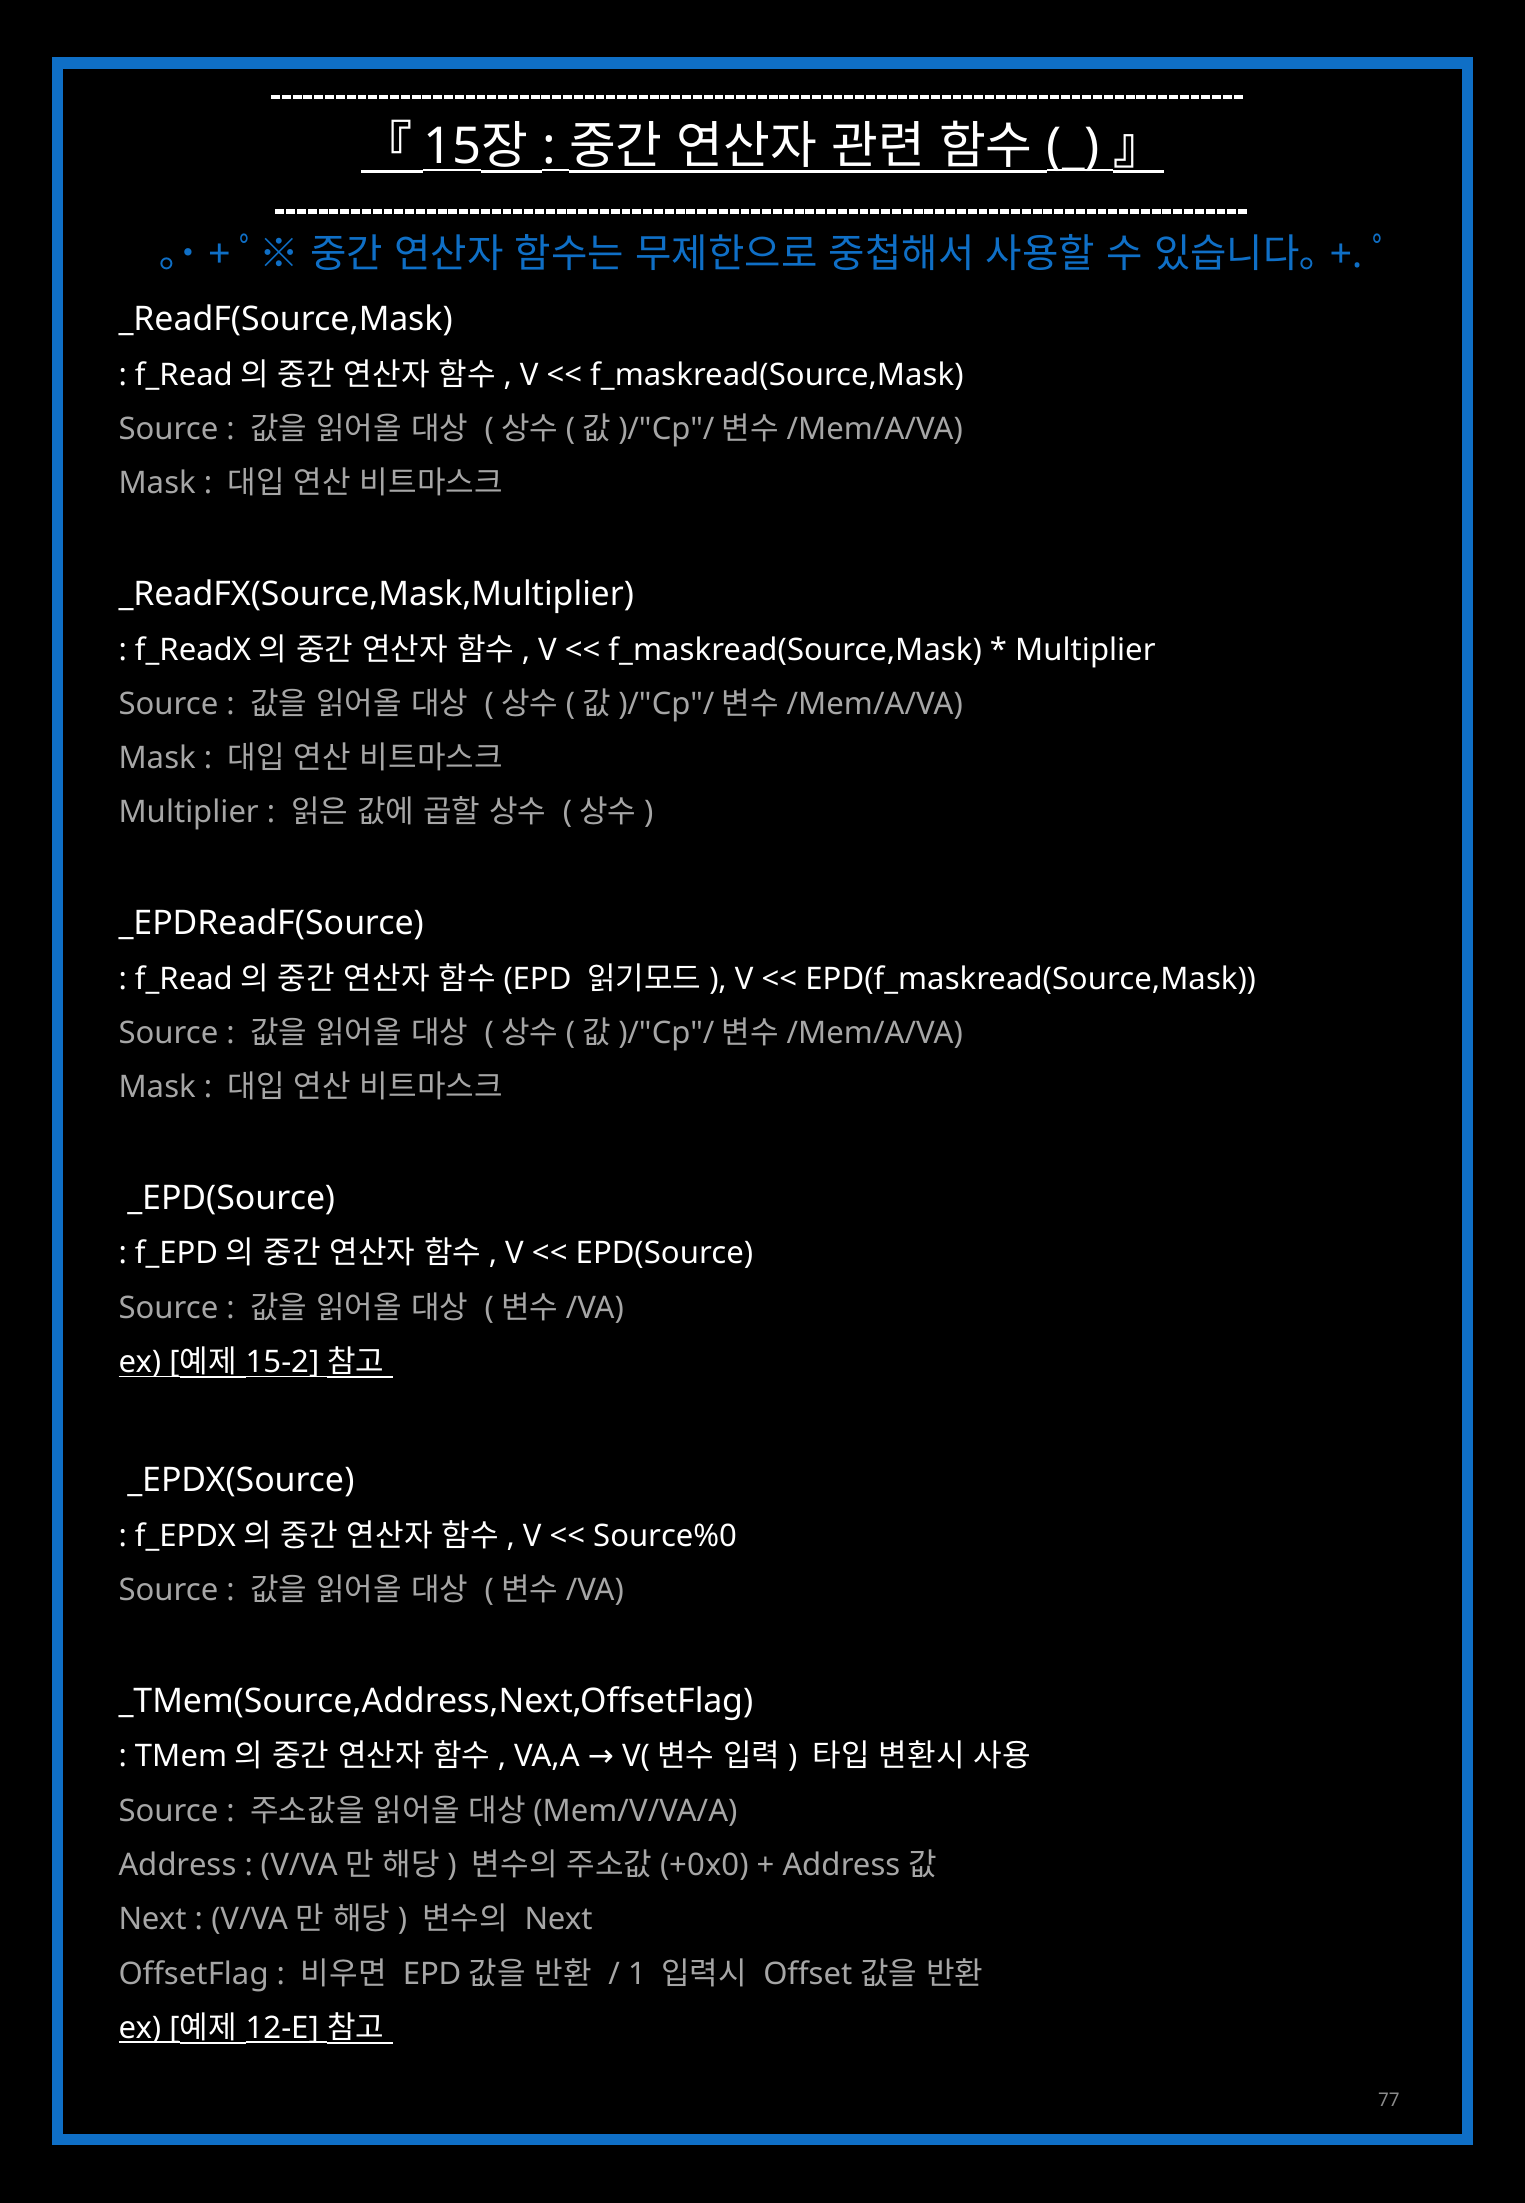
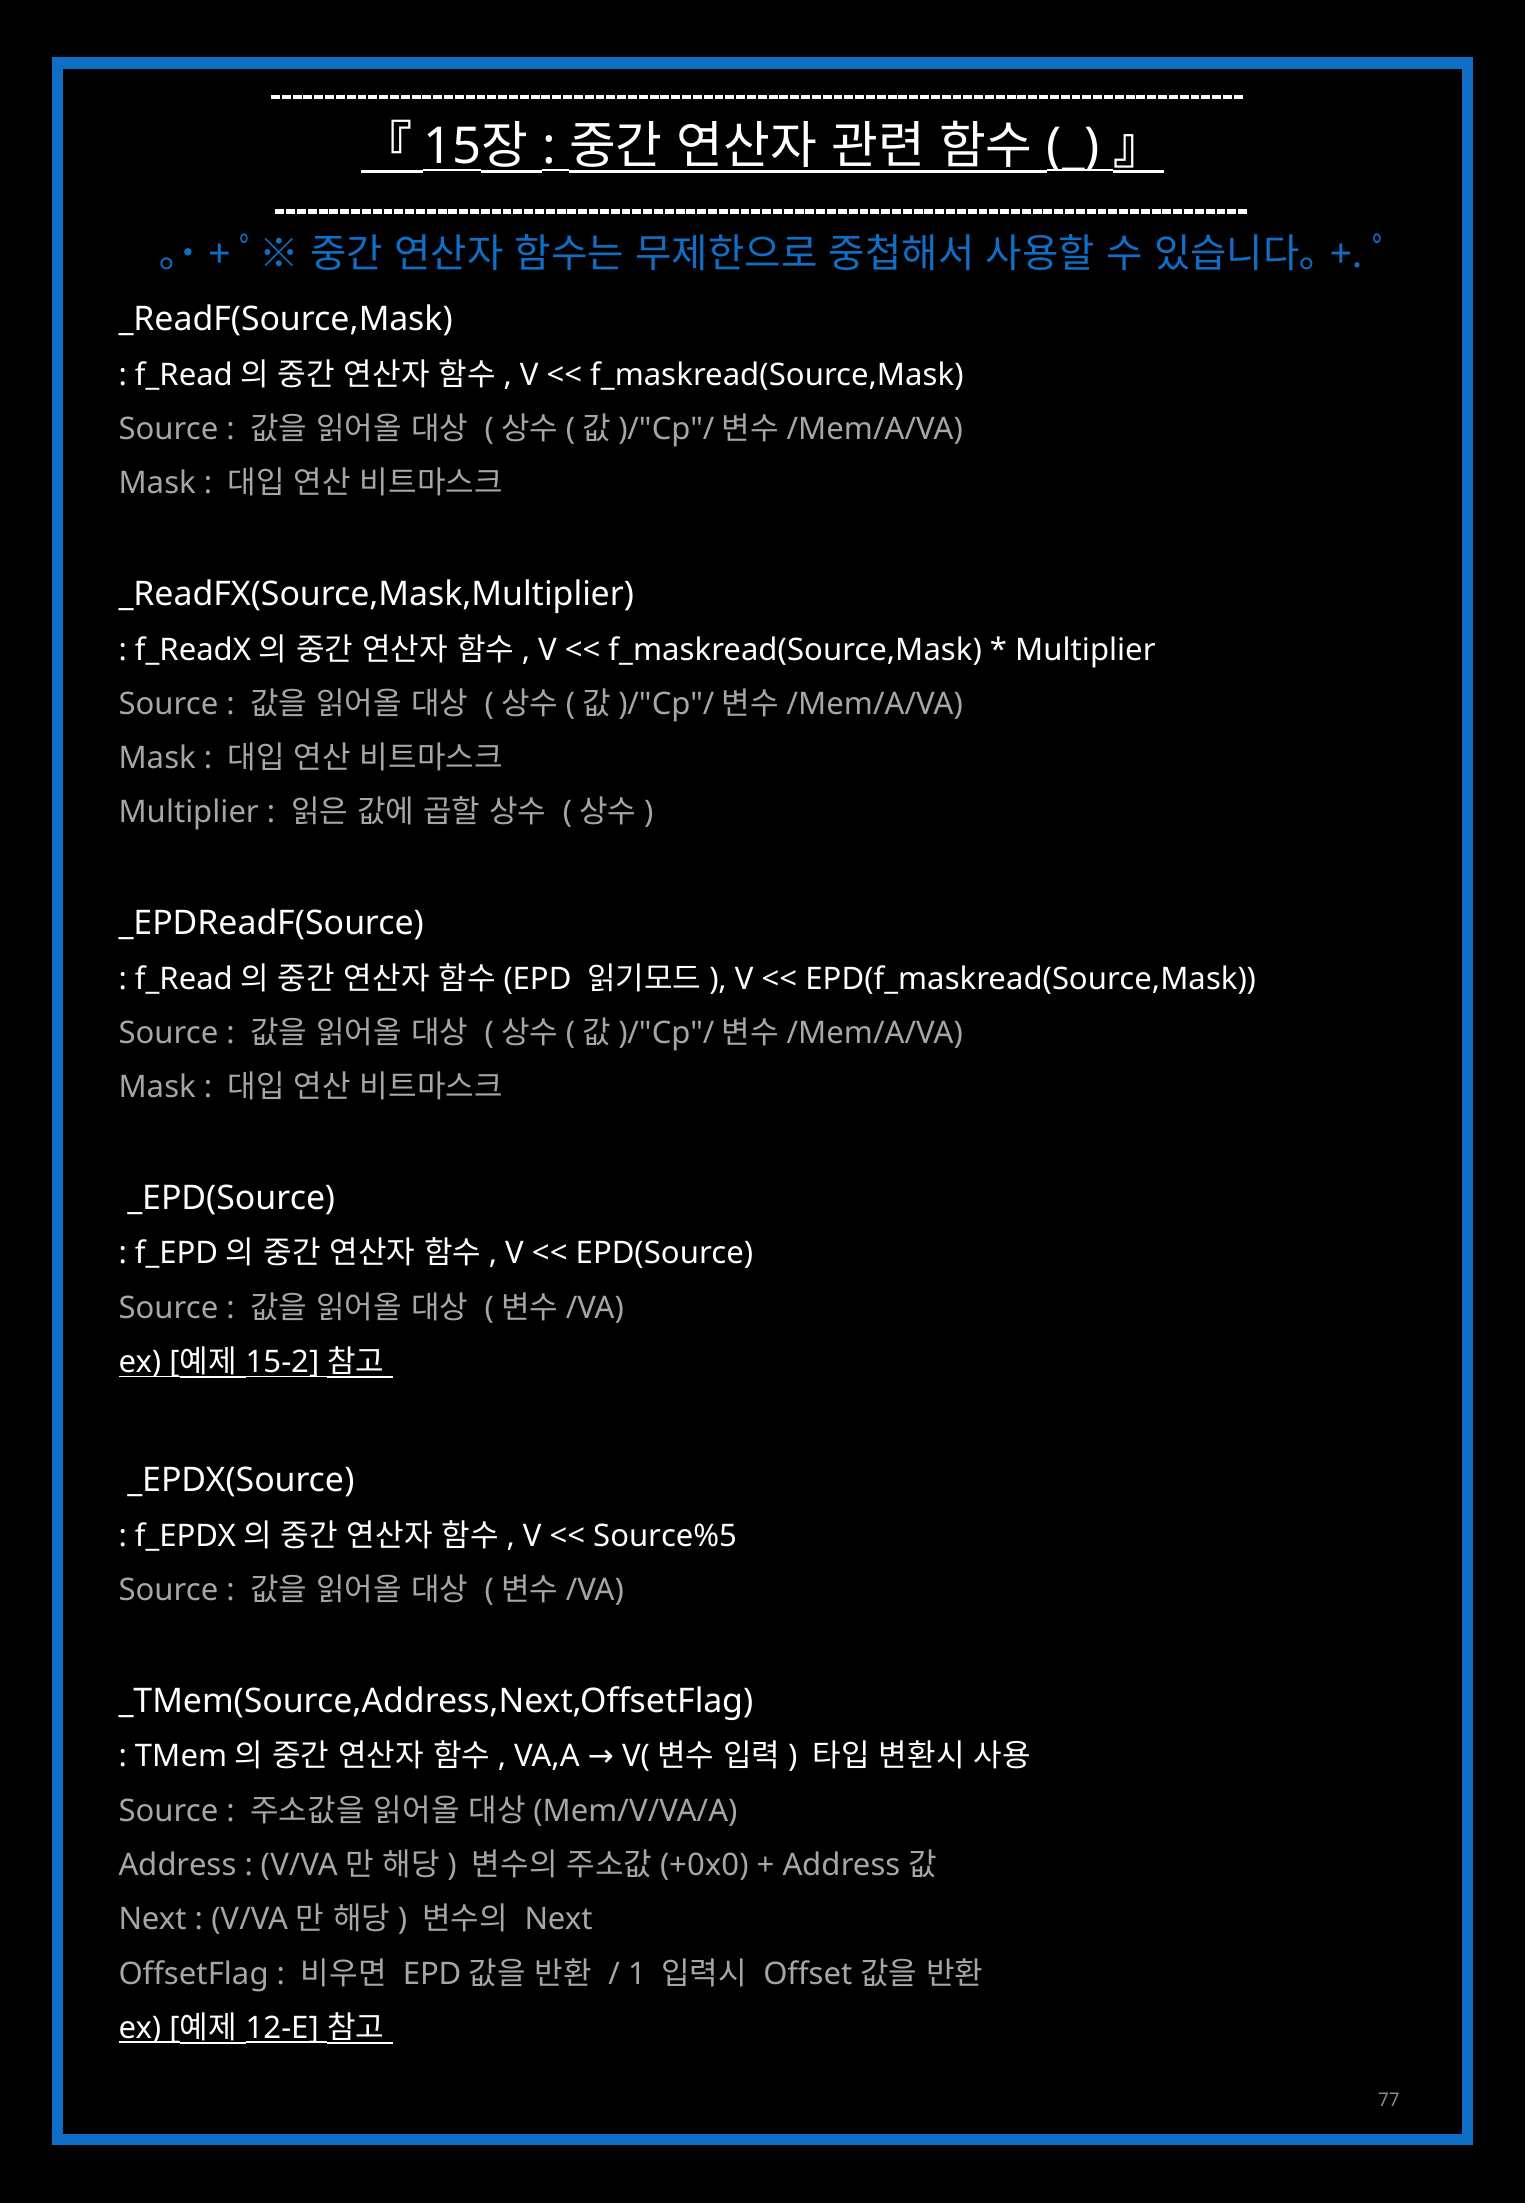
Source%0: Source%0 -> Source%5
